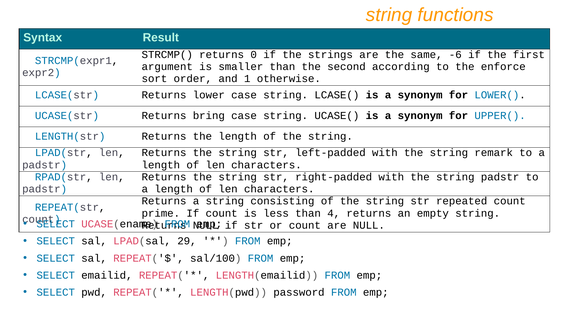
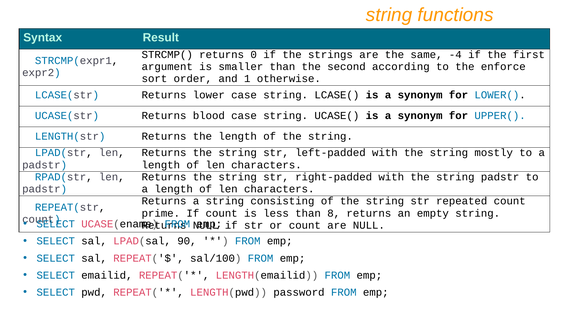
-6: -6 -> -4
bring: bring -> blood
remark: remark -> mostly
4: 4 -> 8
29: 29 -> 90
